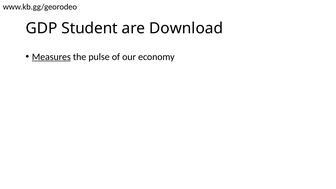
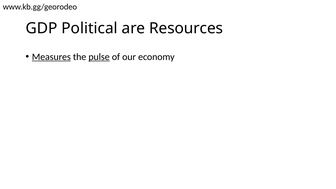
Student: Student -> Political
Download: Download -> Resources
pulse underline: none -> present
